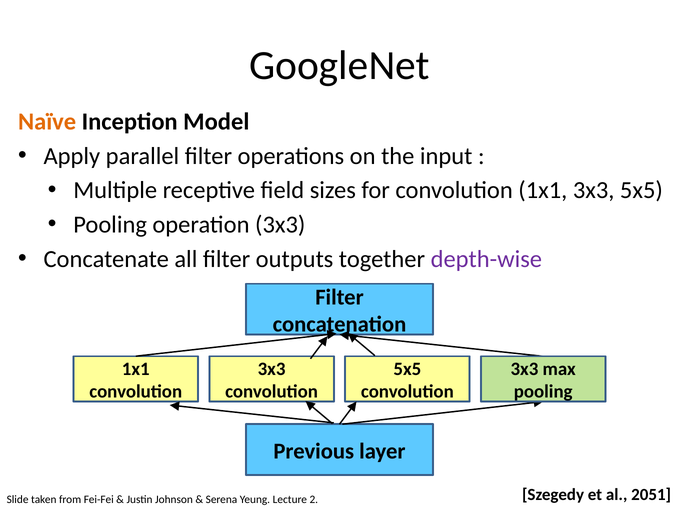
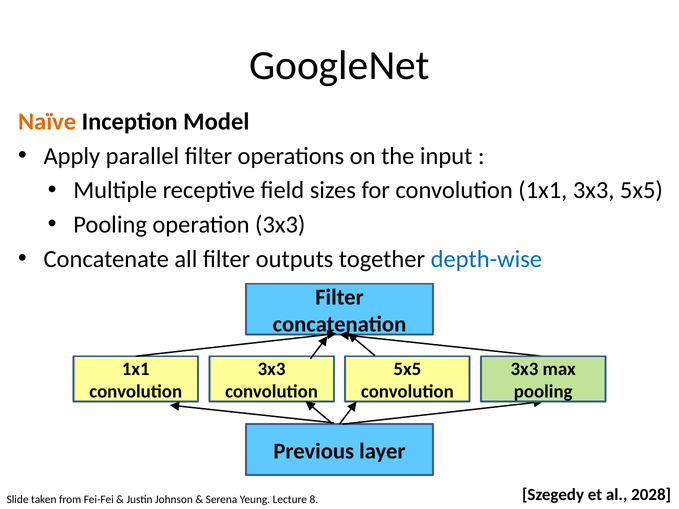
depth-wise colour: purple -> blue
2: 2 -> 8
2051: 2051 -> 2028
